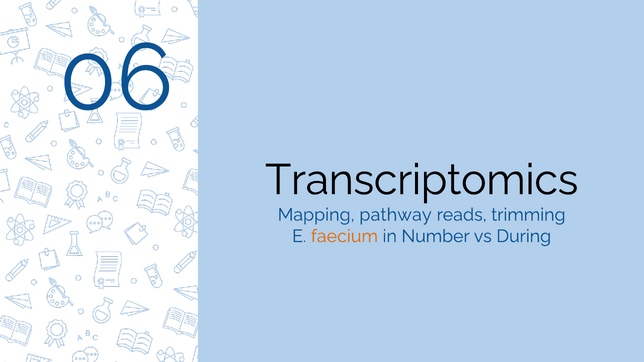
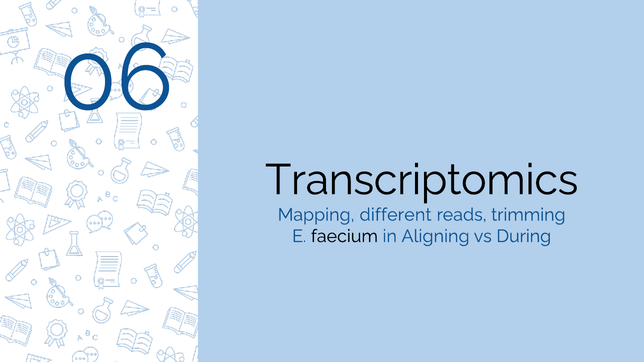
pathway: pathway -> different
faecium colour: orange -> black
Number: Number -> Aligning
